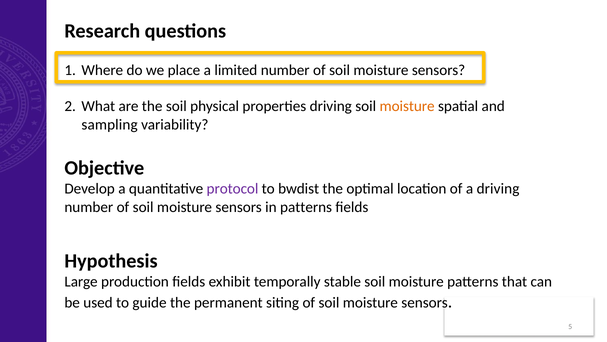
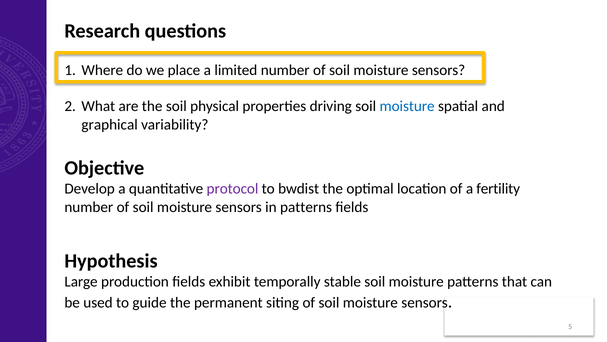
moisture at (407, 106) colour: orange -> blue
sampling: sampling -> graphical
a driving: driving -> fertility
